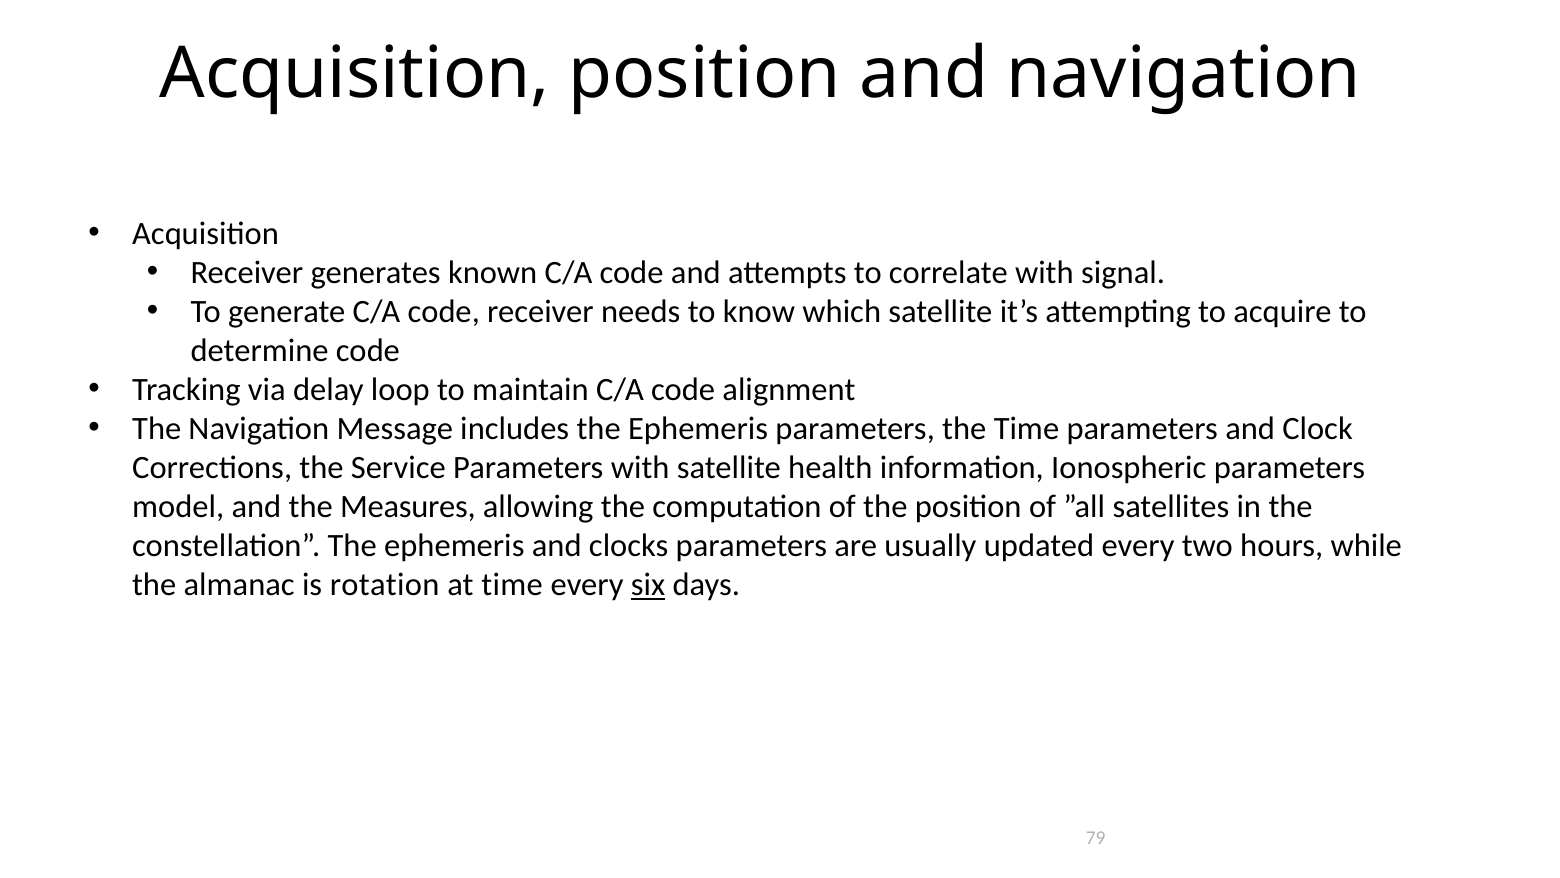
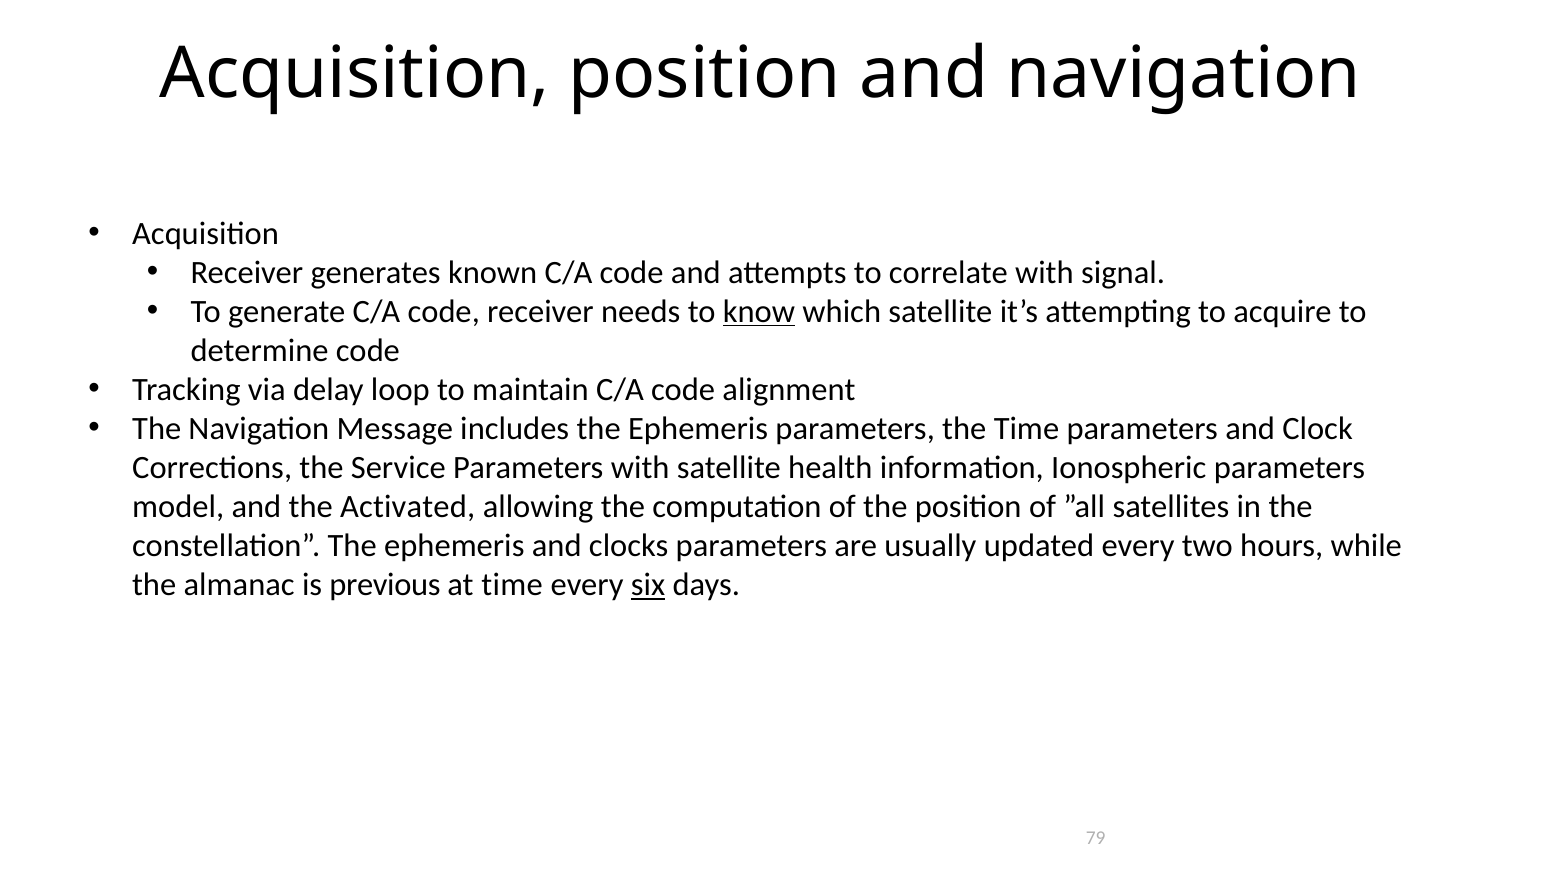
know underline: none -> present
Measures: Measures -> Activated
rotation: rotation -> previous
